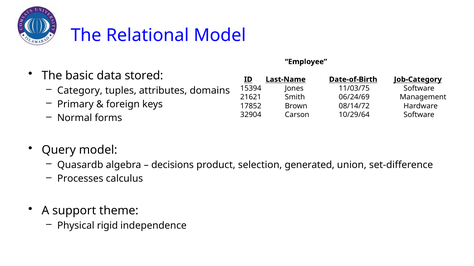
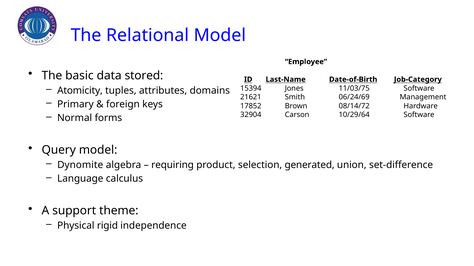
Category: Category -> Atomicity
Quasardb: Quasardb -> Dynomite
decisions: decisions -> requiring
Processes: Processes -> Language
